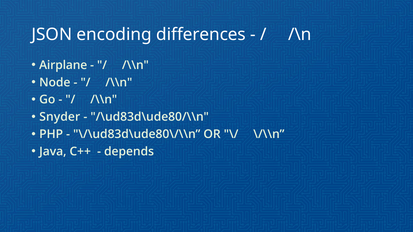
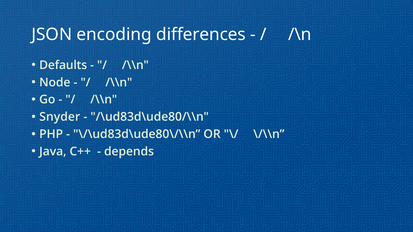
Airplane: Airplane -> Defaults
